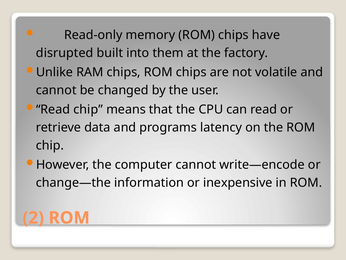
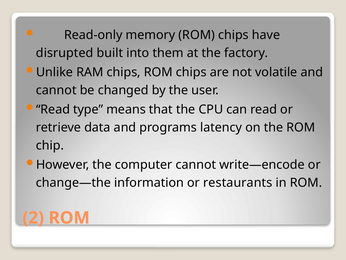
Read chip: chip -> type
inexpensive: inexpensive -> restaurants
